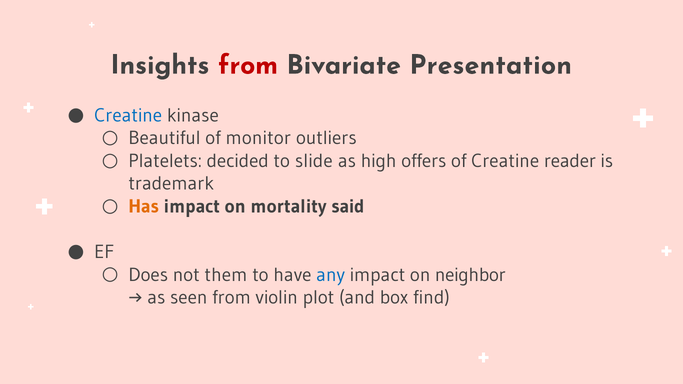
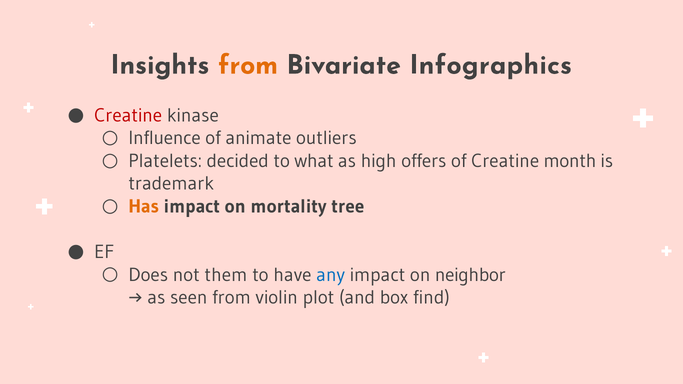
from at (248, 65) colour: red -> orange
Presentation: Presentation -> Infographics
Creatine at (128, 115) colour: blue -> red
Beautiful: Beautiful -> Influence
monitor: monitor -> animate
slide: slide -> what
reader: reader -> month
said: said -> tree
